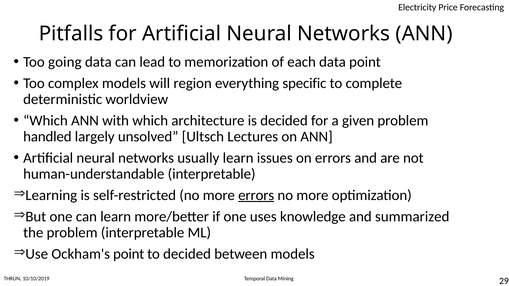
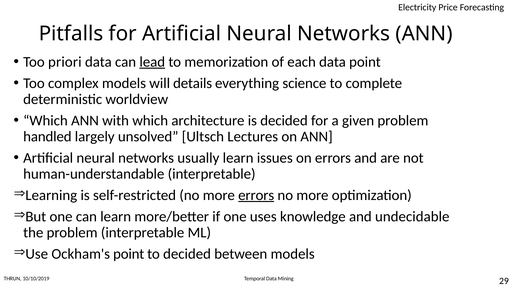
going: going -> priori
lead underline: none -> present
region: region -> details
specific: specific -> science
summarized: summarized -> undecidable
